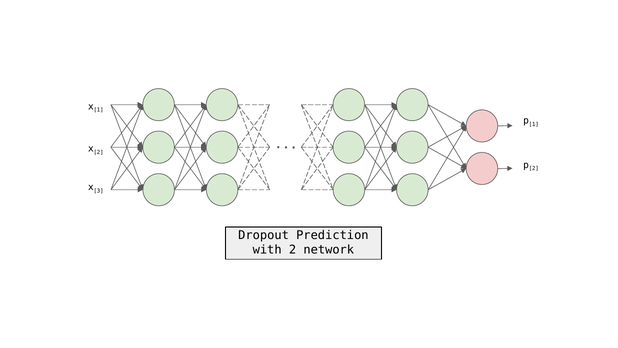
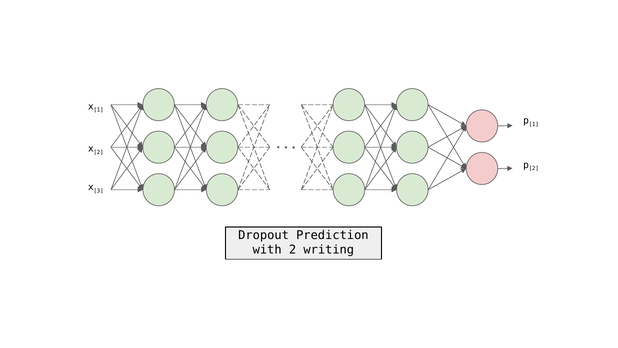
network: network -> writing
